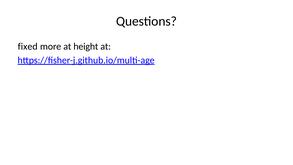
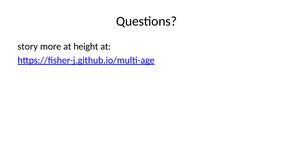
fixed: fixed -> story
